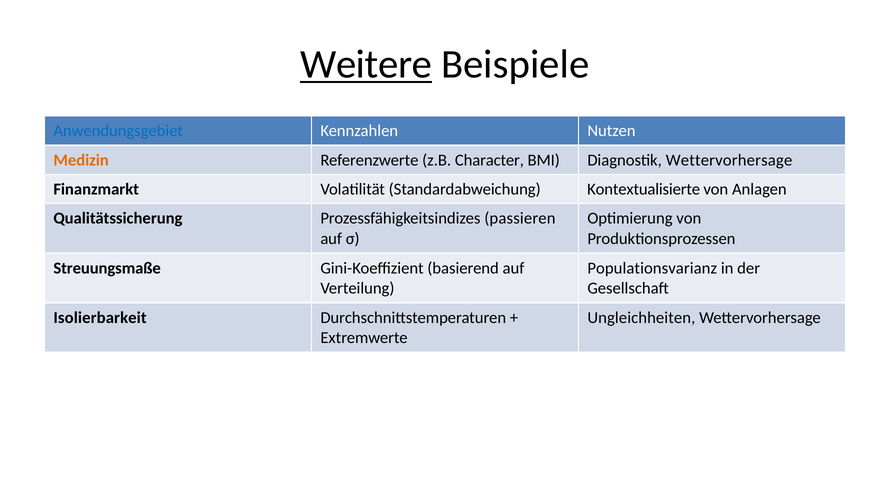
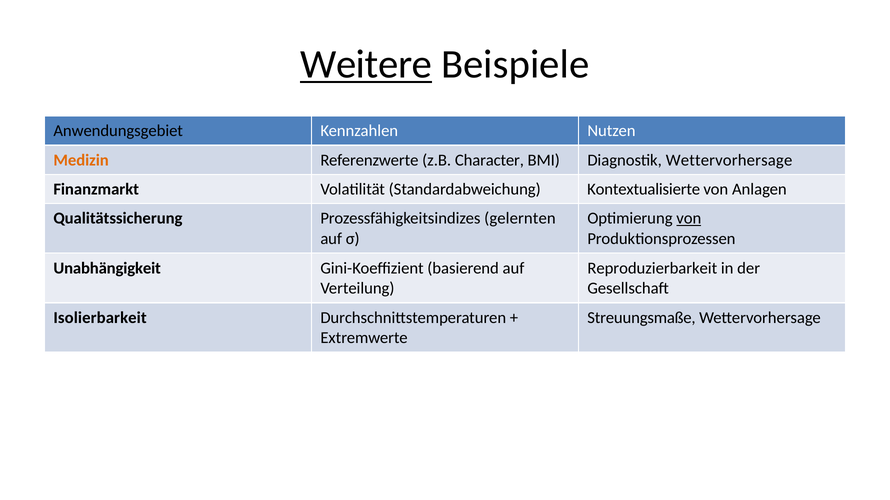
Anwendungsgebiet colour: blue -> black
passieren: passieren -> gelernten
von at (689, 219) underline: none -> present
Streuungsmaße: Streuungsmaße -> Unabhängigkeit
Populationsvarianz: Populationsvarianz -> Reproduzierbarkeit
Ungleichheiten: Ungleichheiten -> Streuungsmaße
